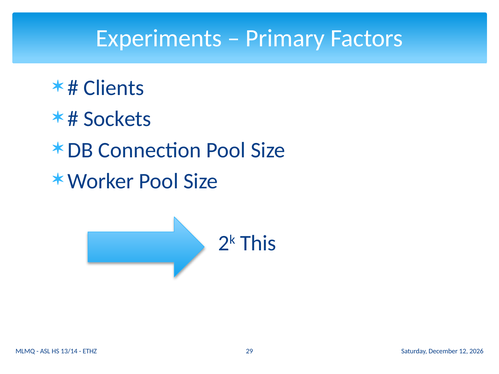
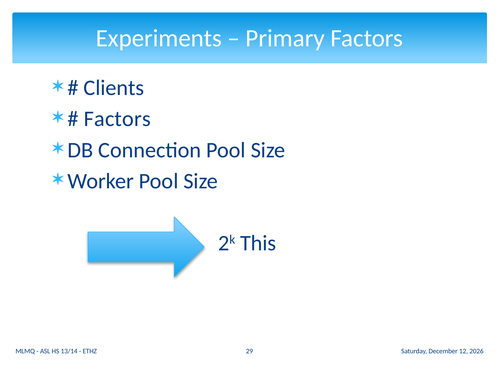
Sockets at (117, 119): Sockets -> Factors
